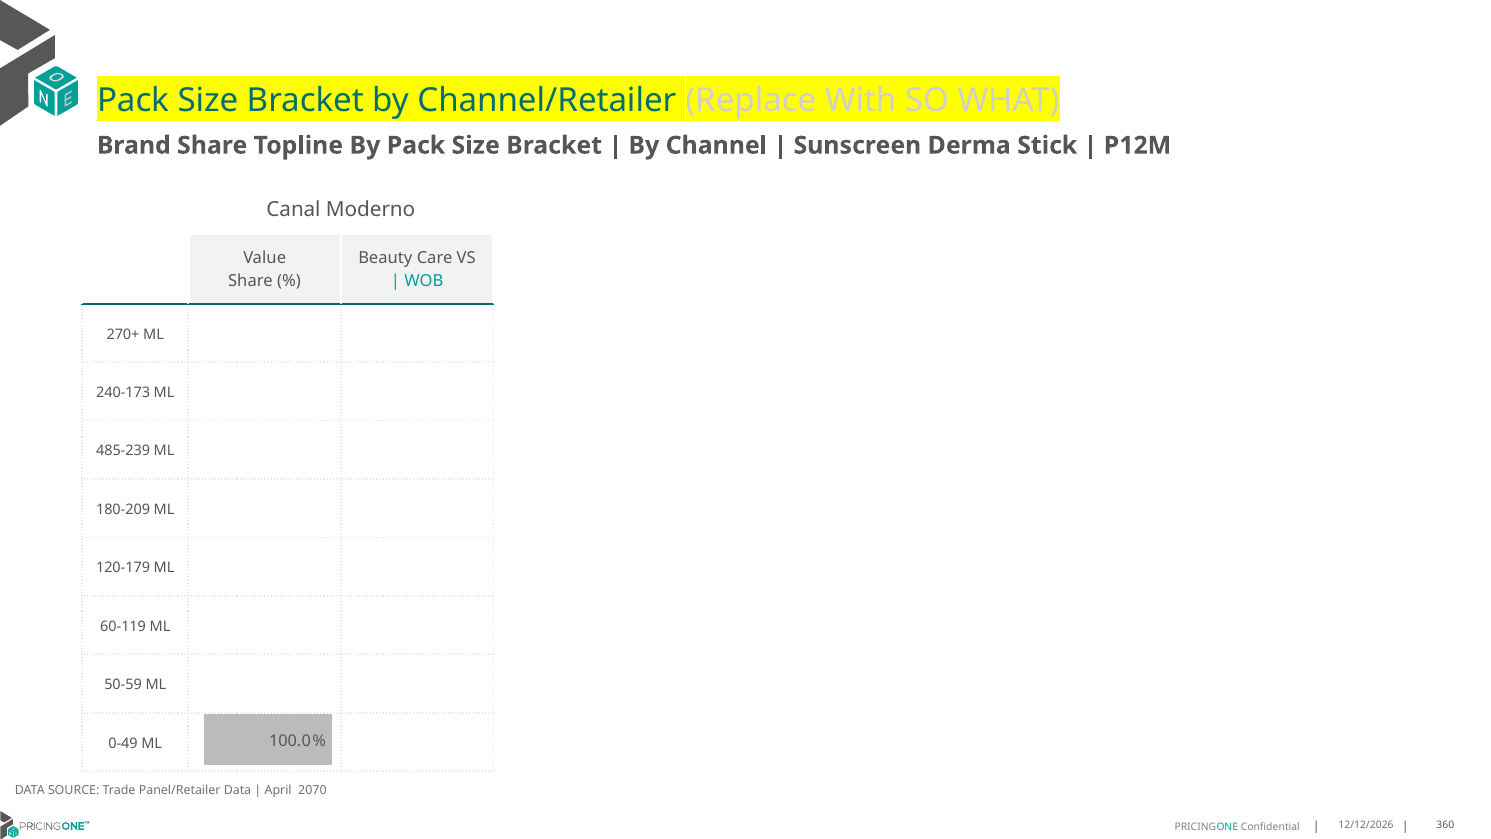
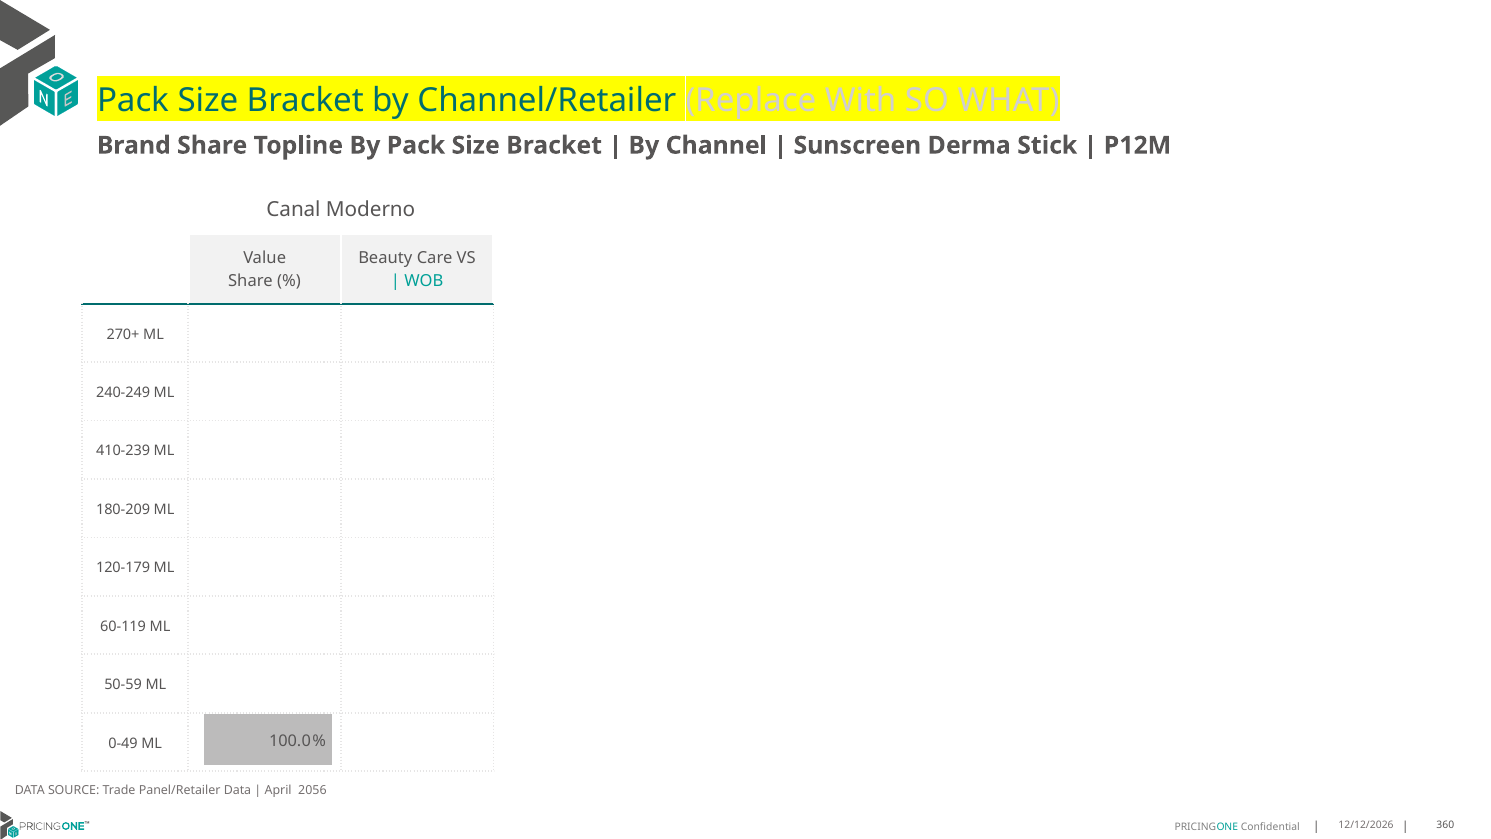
240-173: 240-173 -> 240-249
485-239: 485-239 -> 410-239
2070: 2070 -> 2056
